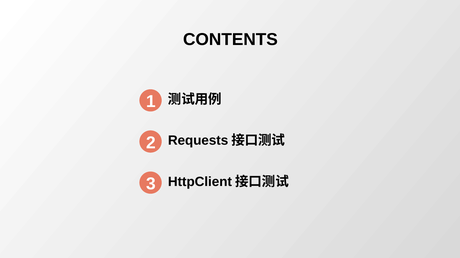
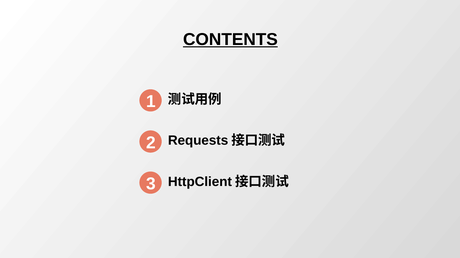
CONTENTS underline: none -> present
